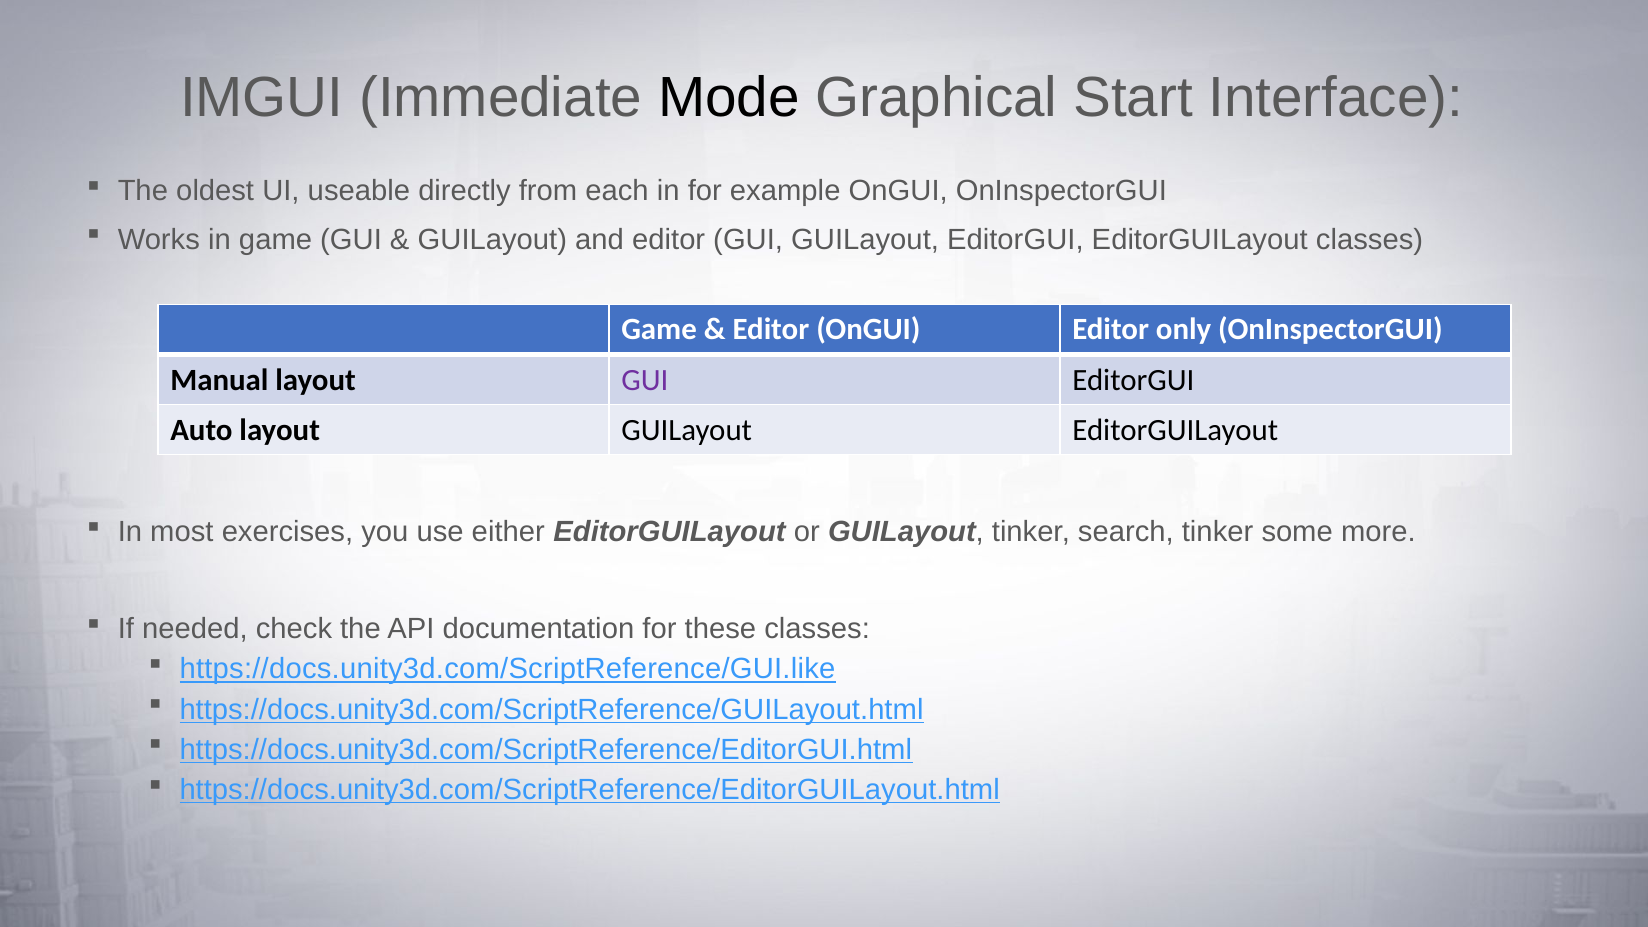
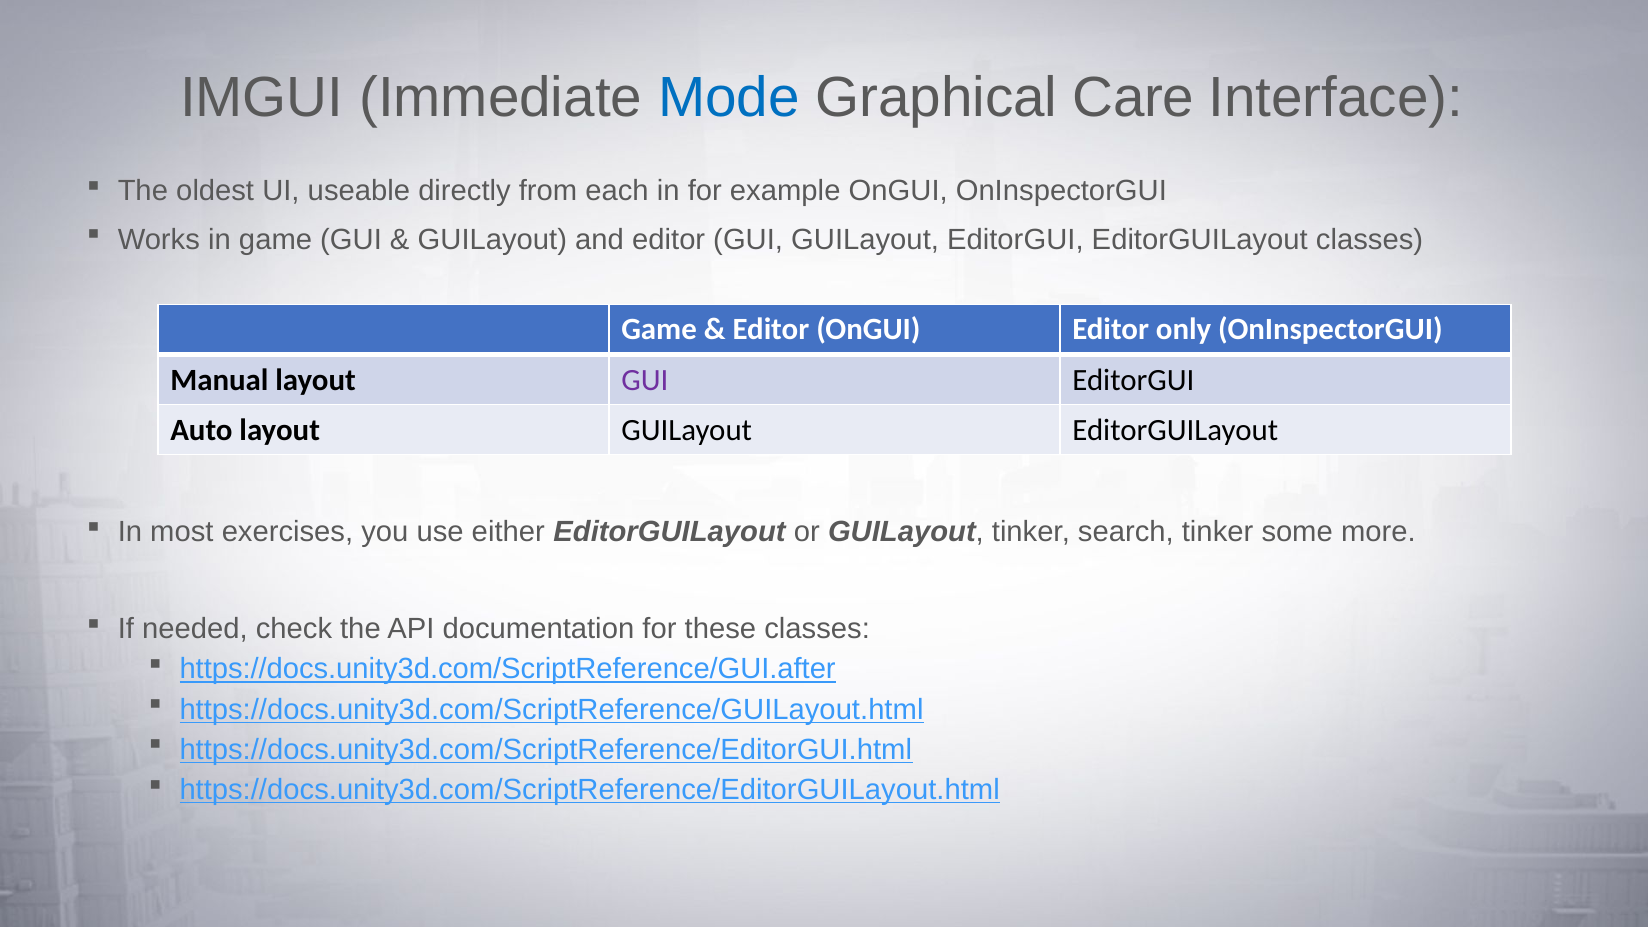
Mode colour: black -> blue
Start: Start -> Care
https://docs.unity3d.com/ScriptReference/GUI.like: https://docs.unity3d.com/ScriptReference/GUI.like -> https://docs.unity3d.com/ScriptReference/GUI.after
